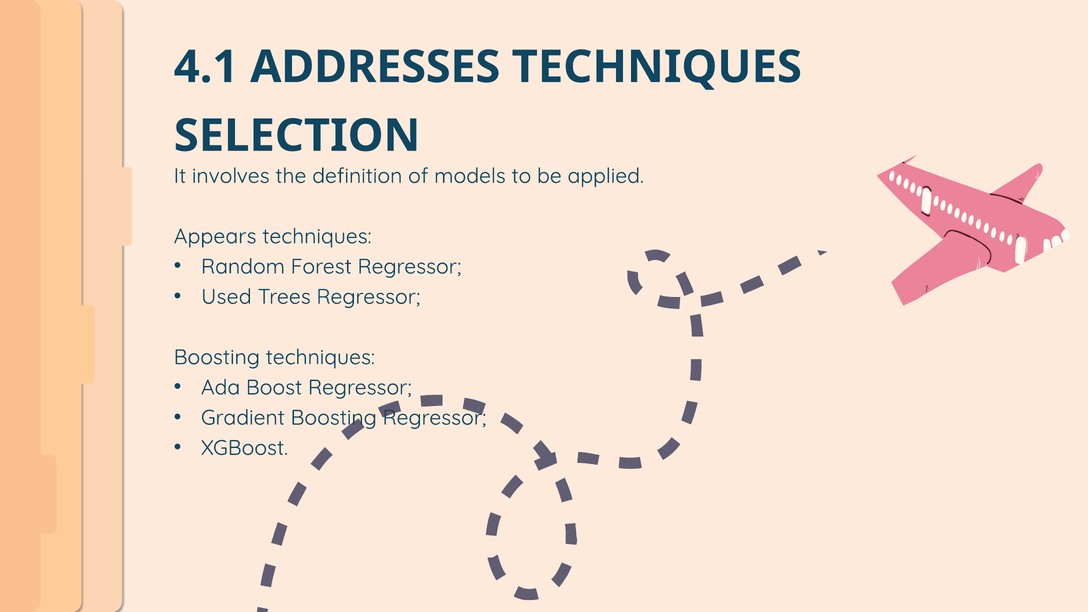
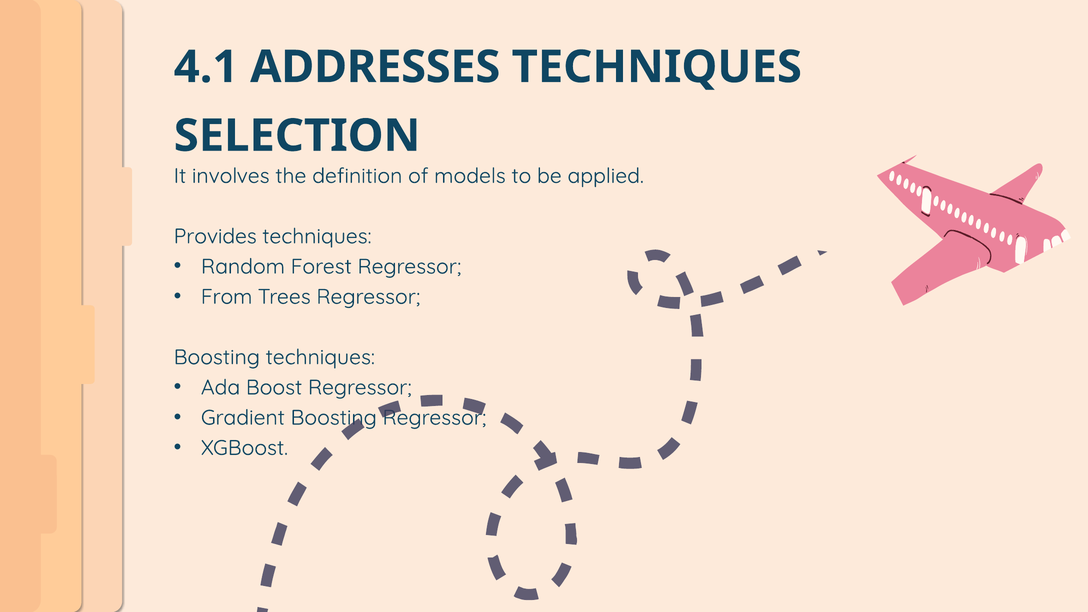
Appears: Appears -> Provides
Used: Used -> From
